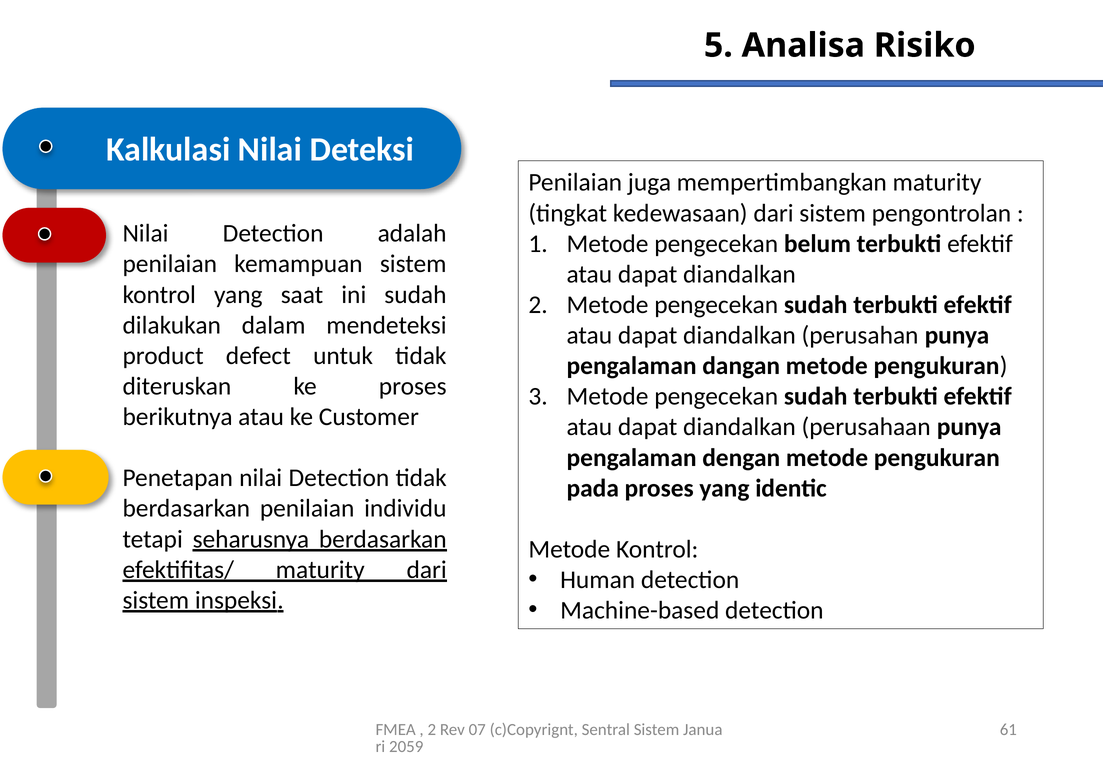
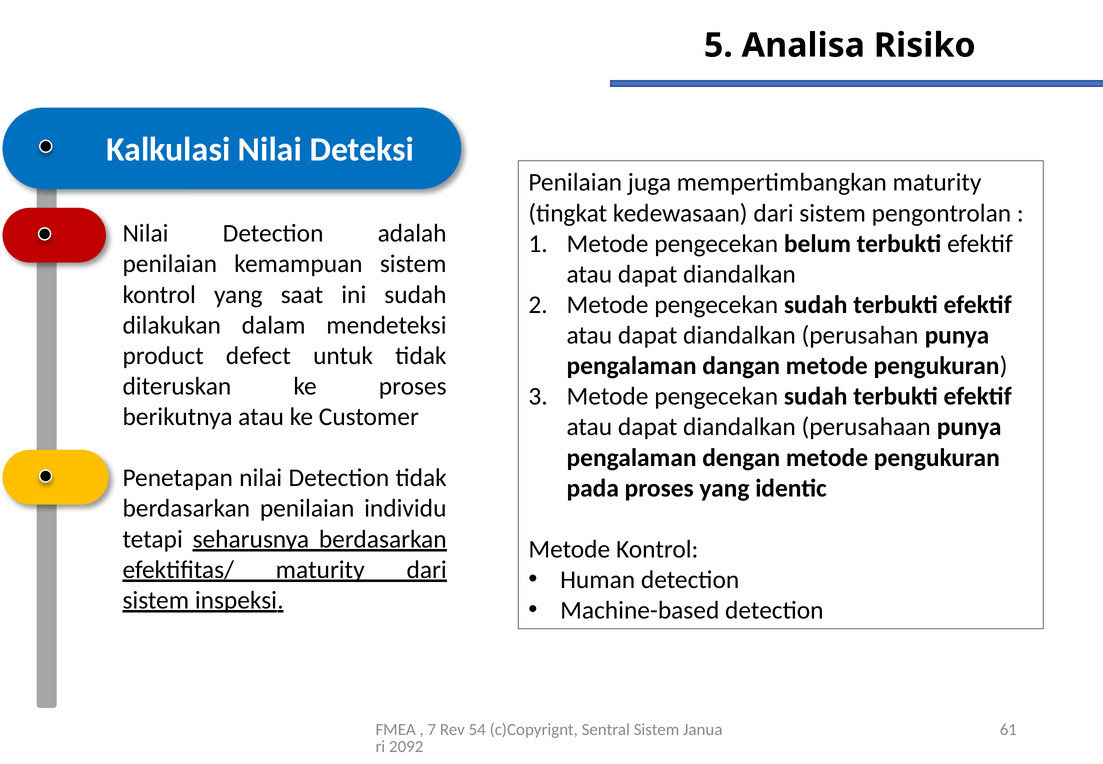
2 at (432, 729): 2 -> 7
07: 07 -> 54
2059: 2059 -> 2092
